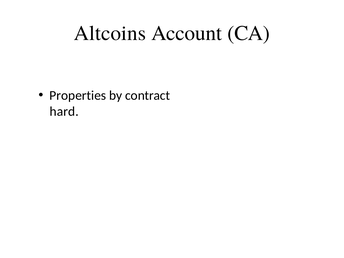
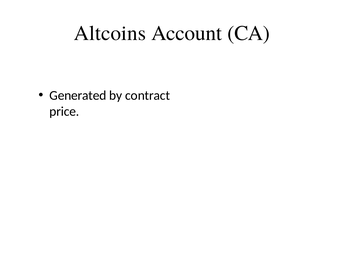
Properties: Properties -> Generated
hard: hard -> price
